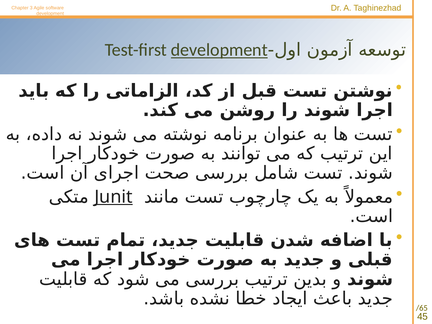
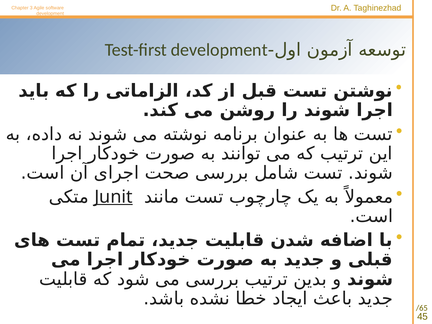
development at (219, 50) underline: present -> none
